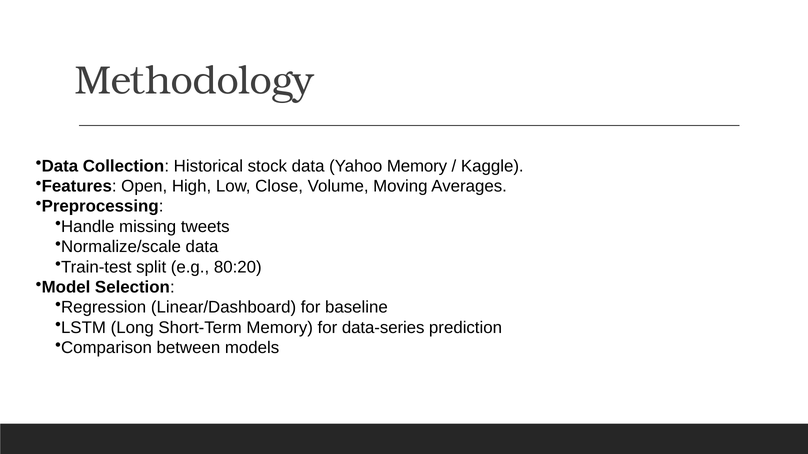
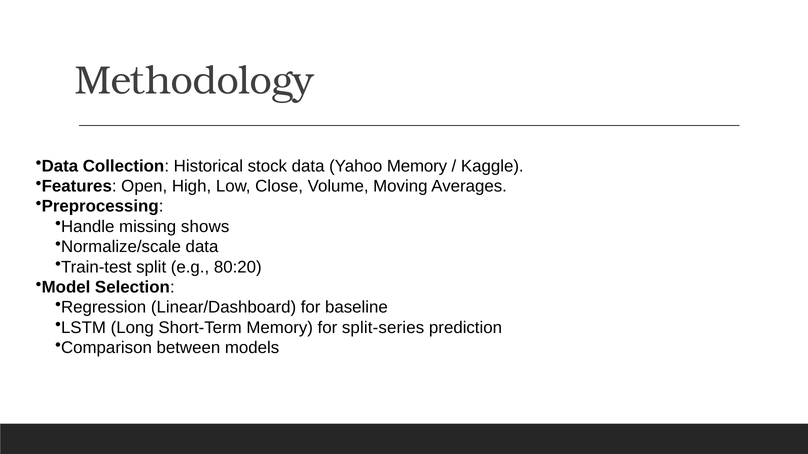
tweets: tweets -> shows
data-series: data-series -> split-series
